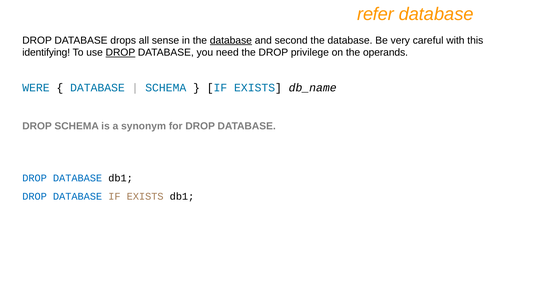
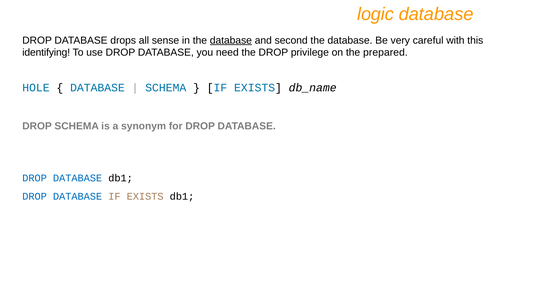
refer: refer -> logic
DROP at (120, 53) underline: present -> none
operands: operands -> prepared
WERE: WERE -> HOLE
